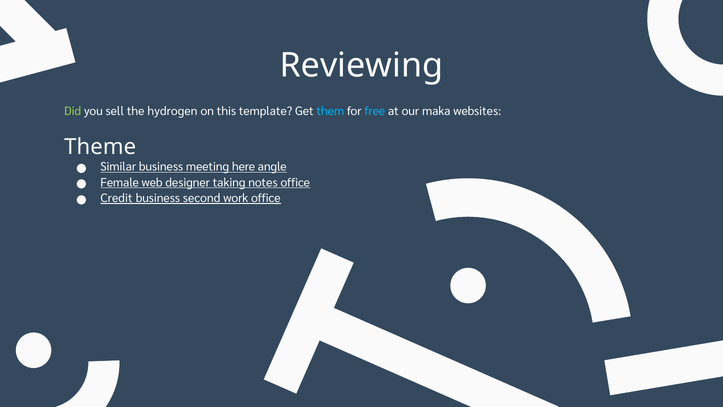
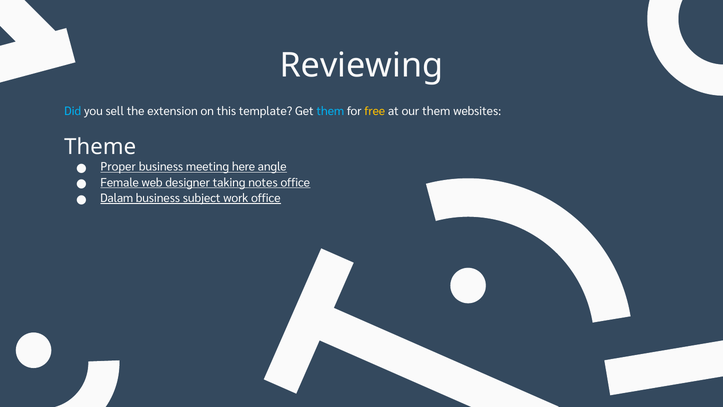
Did colour: light green -> light blue
hydrogen: hydrogen -> extension
free colour: light blue -> yellow
our maka: maka -> them
Similar: Similar -> Proper
Credit: Credit -> Dalam
second: second -> subject
